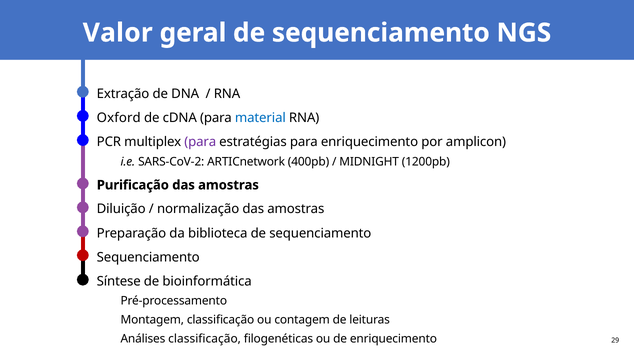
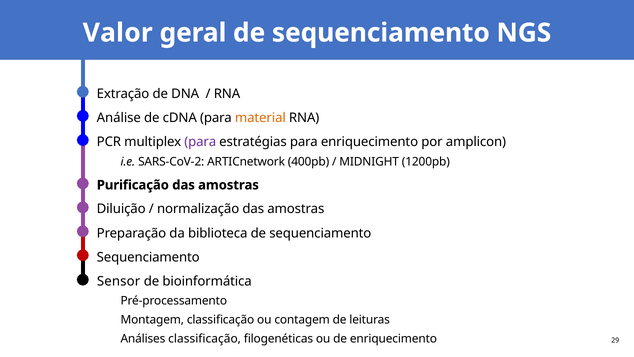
Oxford: Oxford -> Análise
material colour: blue -> orange
Síntese: Síntese -> Sensor
